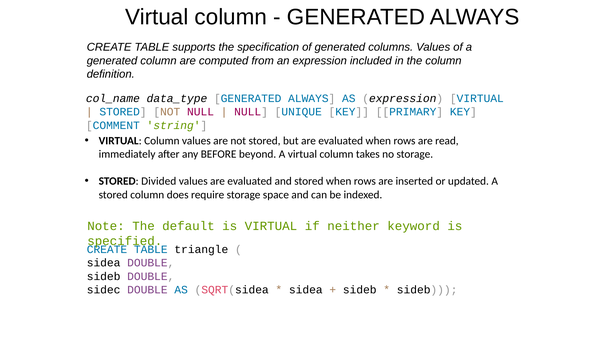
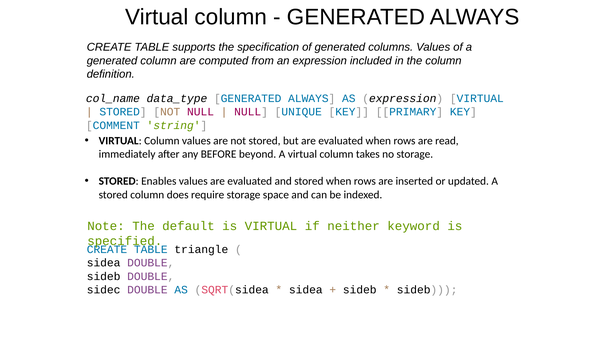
Divided: Divided -> Enables
